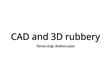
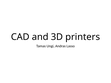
rubbery: rubbery -> printers
